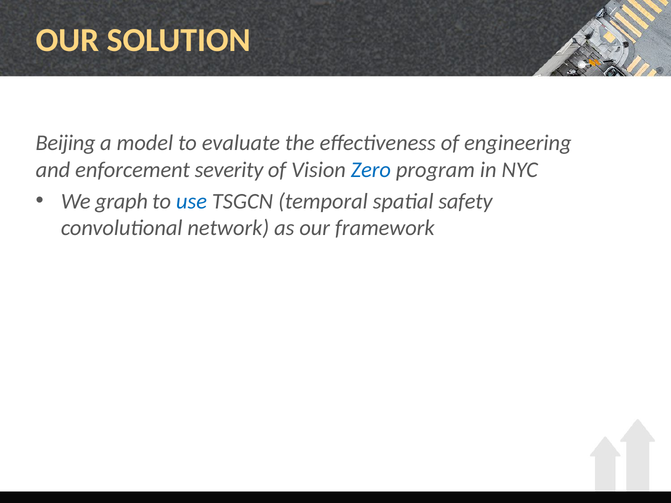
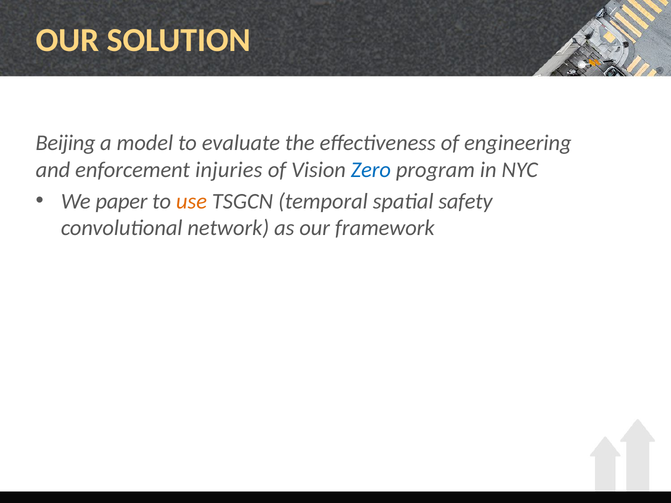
severity: severity -> injuries
graph: graph -> paper
use colour: blue -> orange
